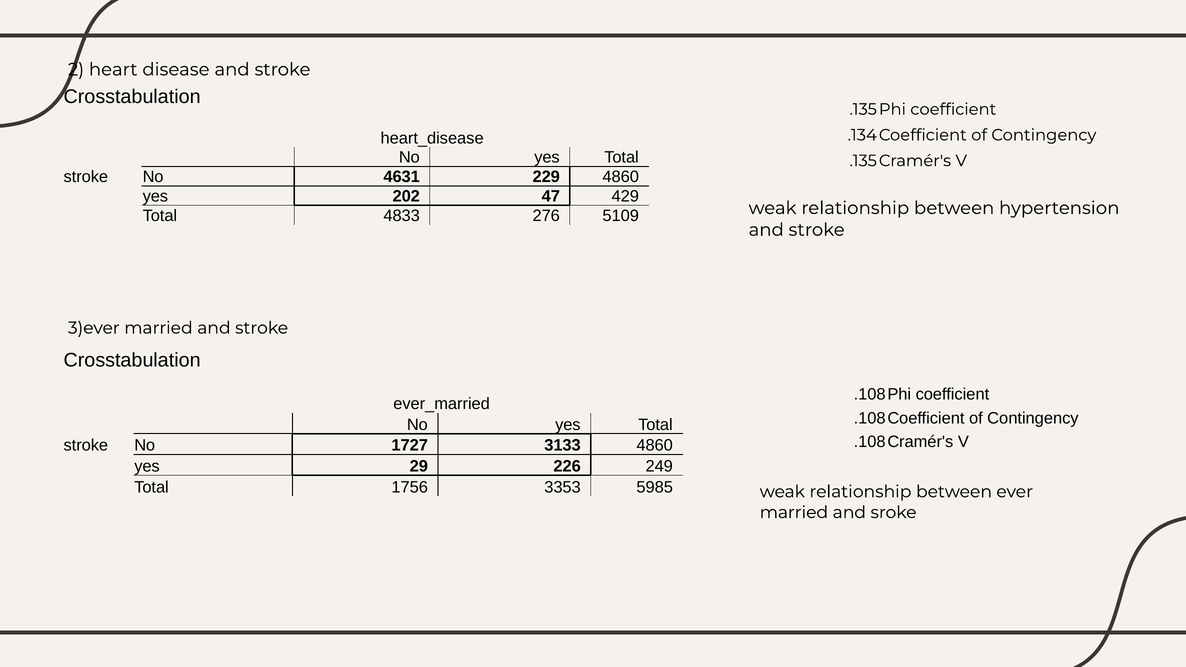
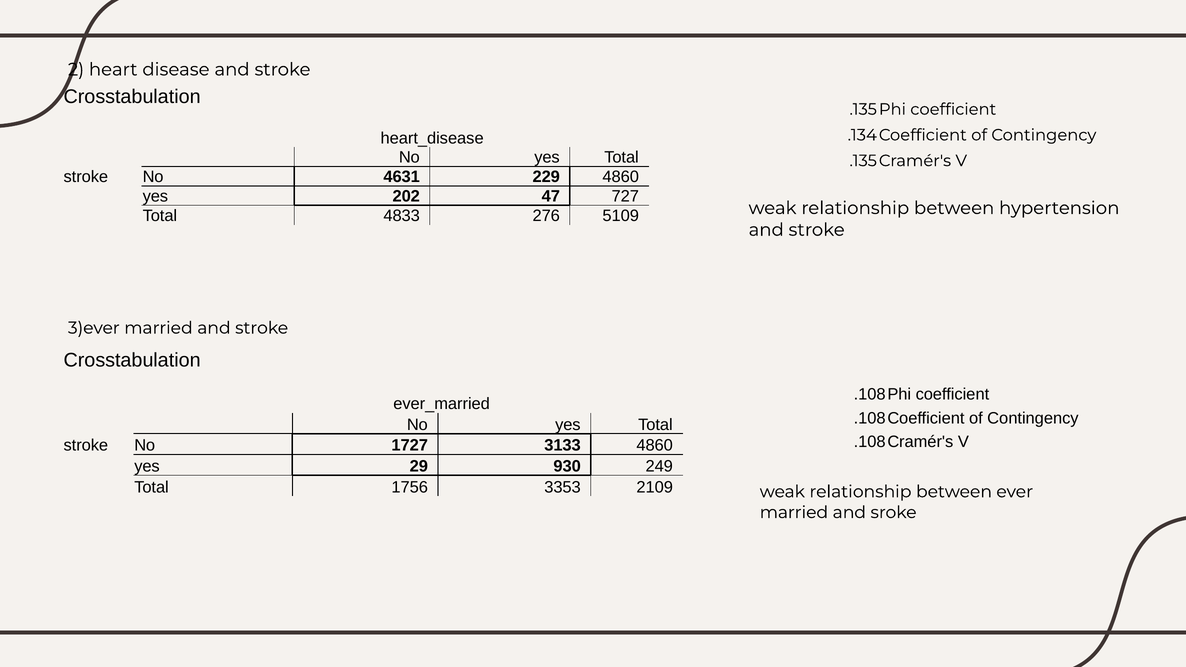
429: 429 -> 727
226: 226 -> 930
5985: 5985 -> 2109
